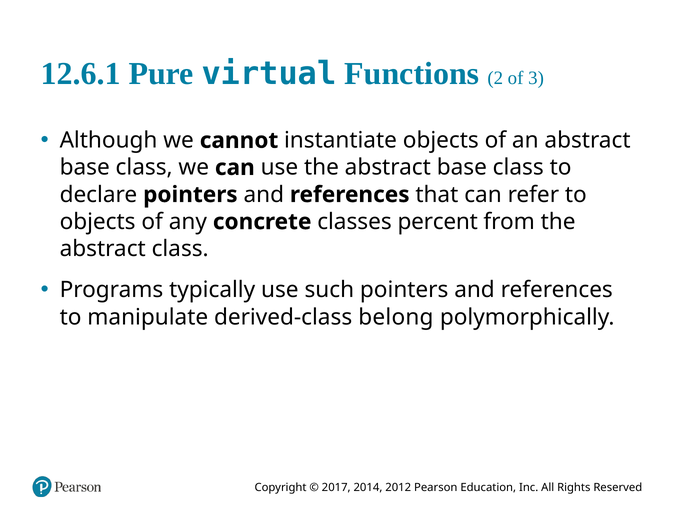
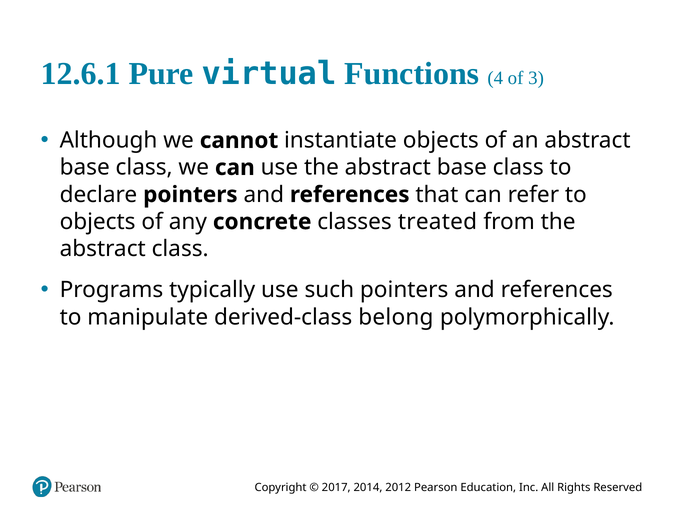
2: 2 -> 4
percent: percent -> treated
